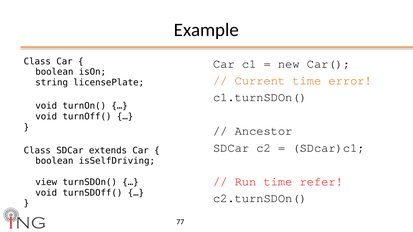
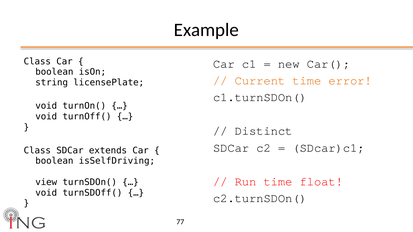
Ancestor: Ancestor -> Distinct
refer: refer -> float
